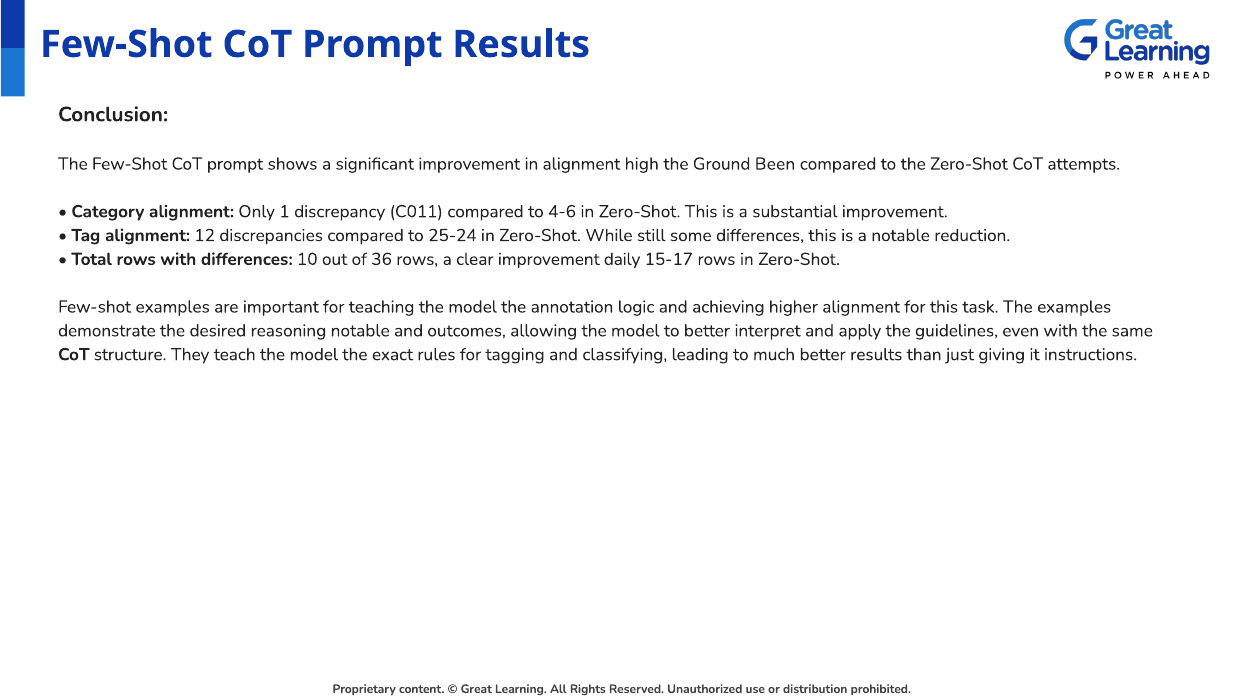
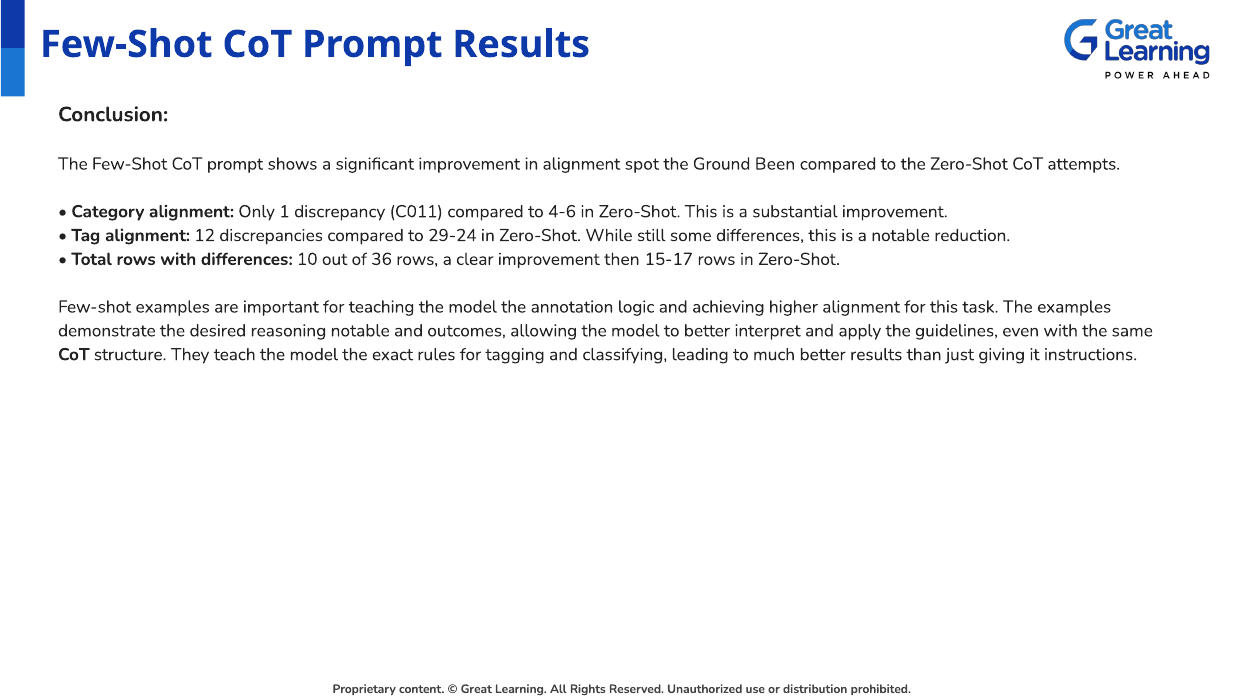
high: high -> spot
25-24: 25-24 -> 29-24
daily: daily -> then
